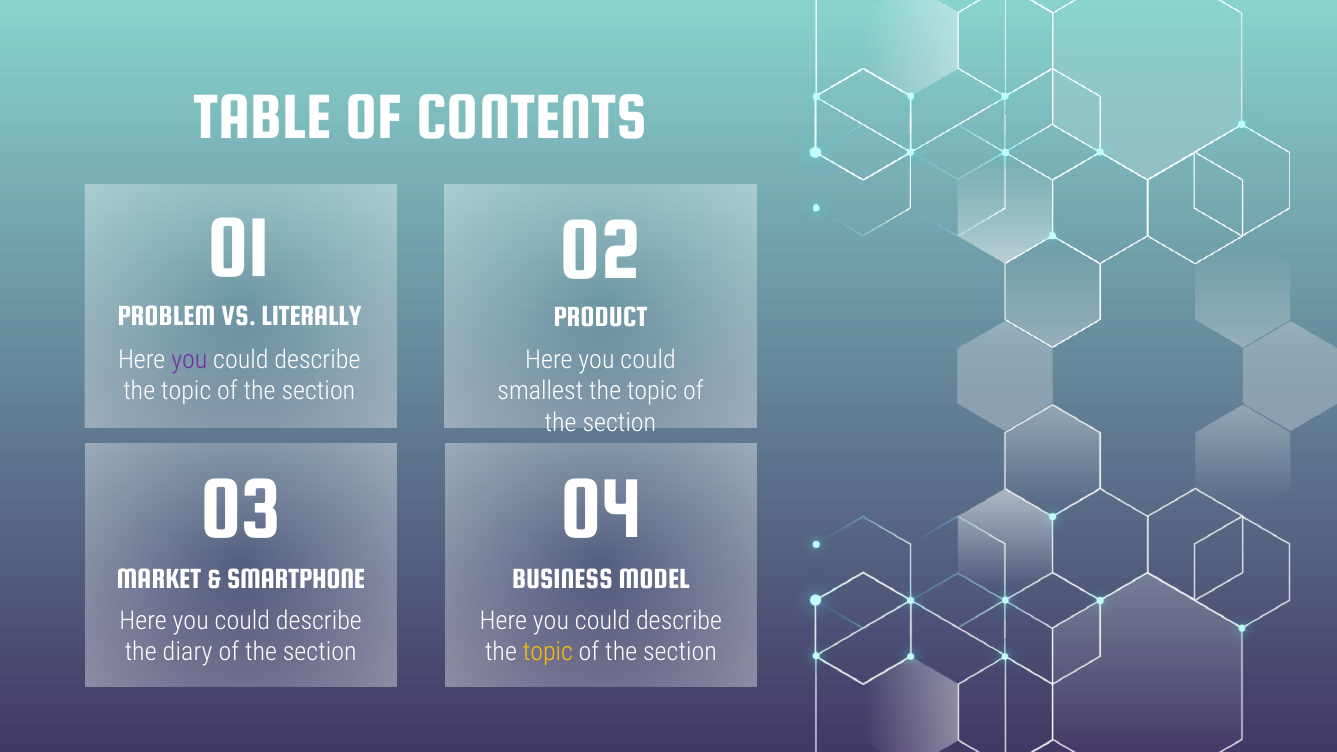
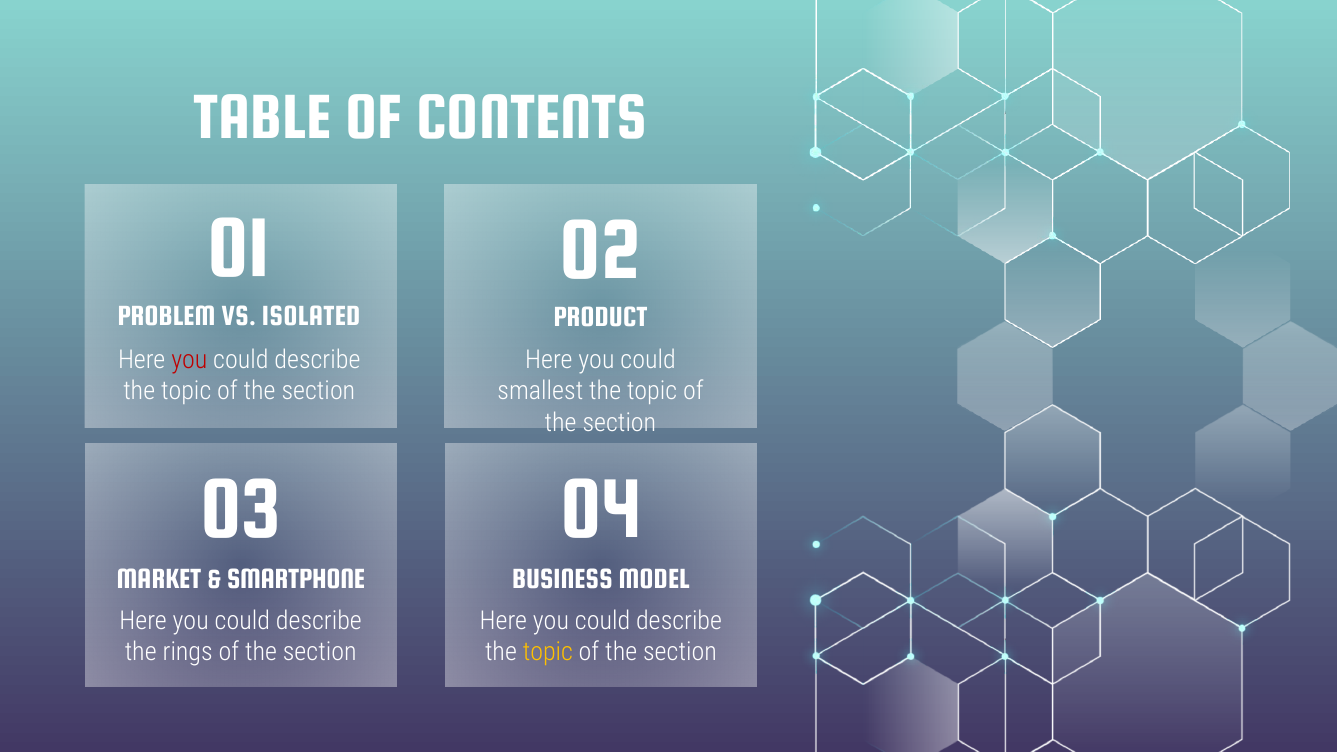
LITERALLY: LITERALLY -> ISOLATED
you at (189, 360) colour: purple -> red
diary: diary -> rings
